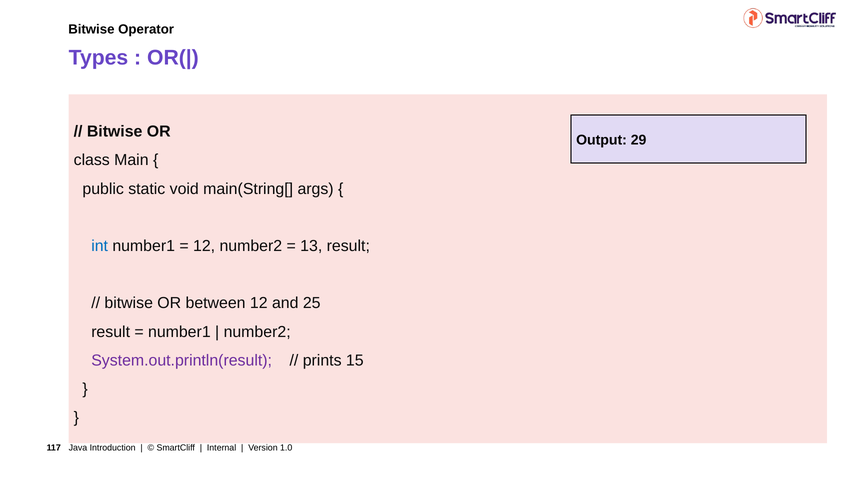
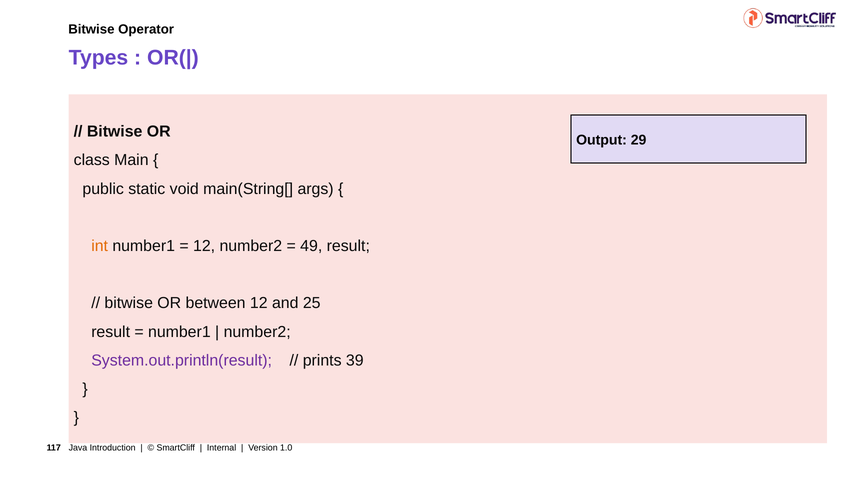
int colour: blue -> orange
13: 13 -> 49
15: 15 -> 39
